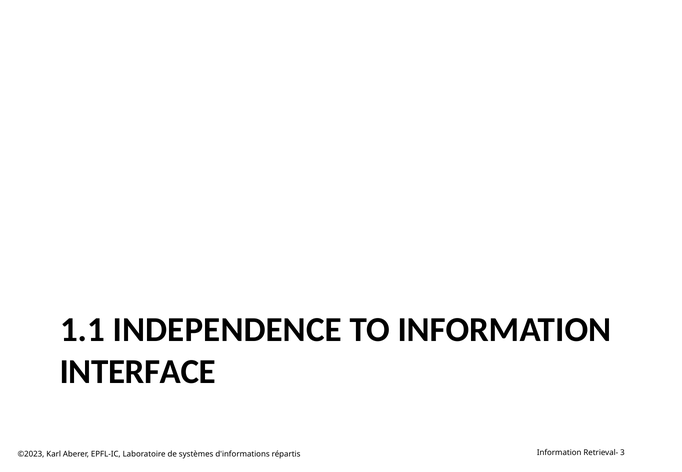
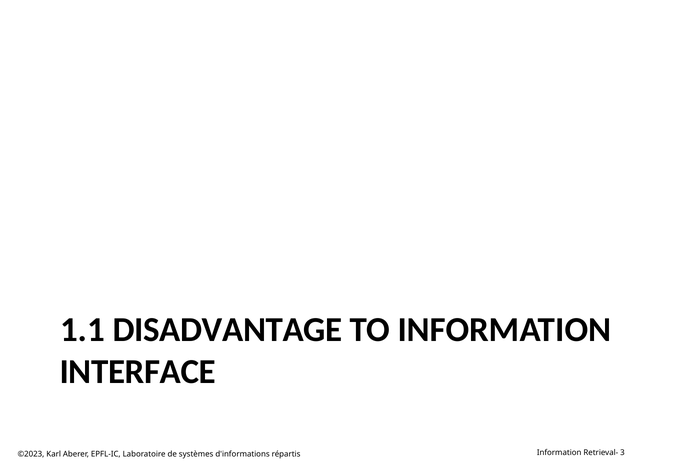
INDEPENDENCE: INDEPENDENCE -> DISADVANTAGE
